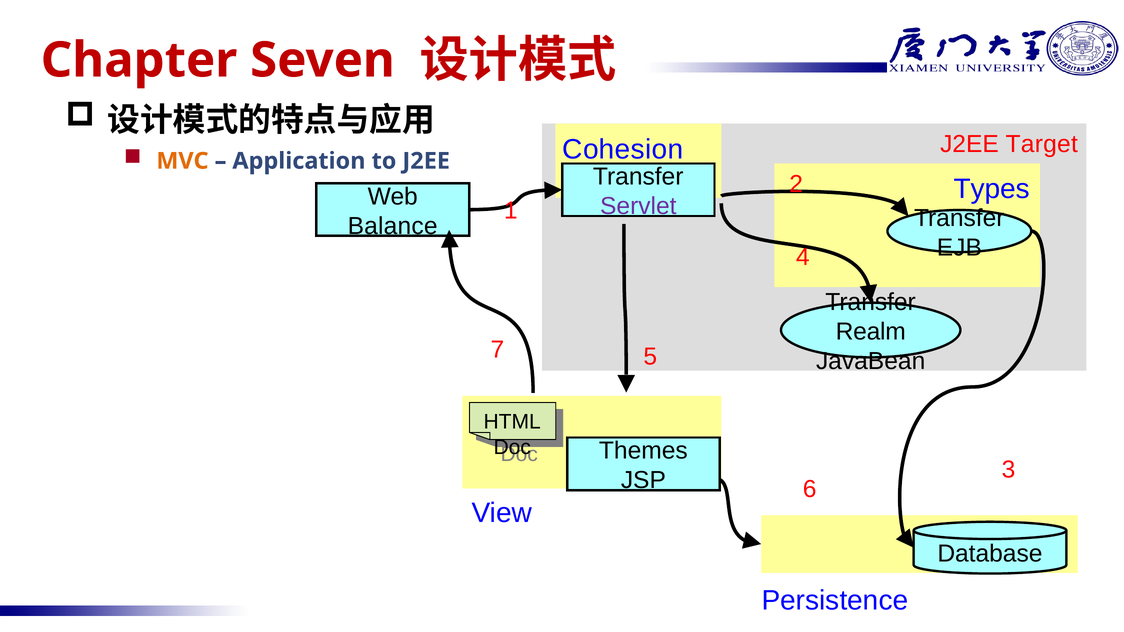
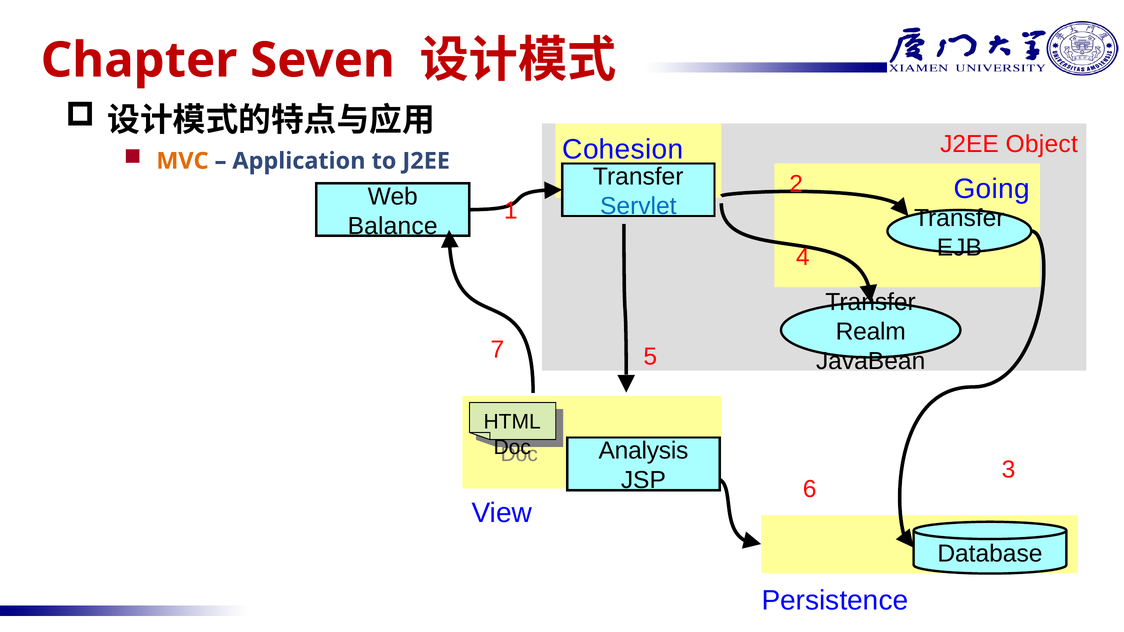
Target: Target -> Object
Types: Types -> Going
Servlet colour: purple -> blue
Themes: Themes -> Analysis
